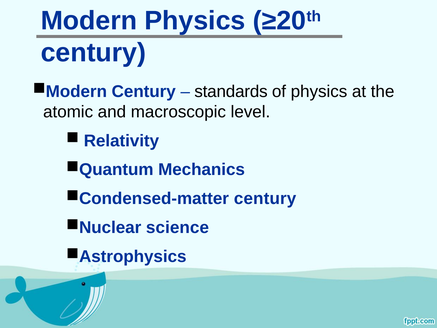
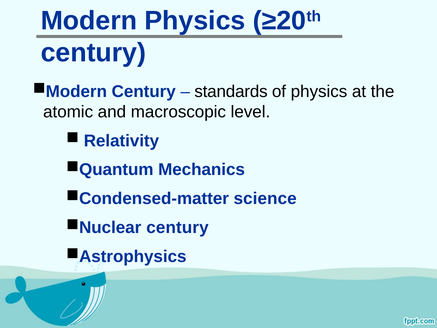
century at (265, 198): century -> science
science at (177, 227): science -> century
